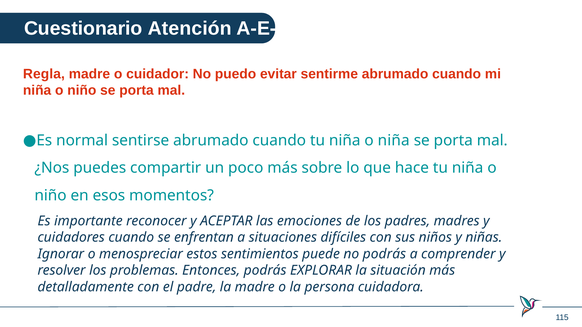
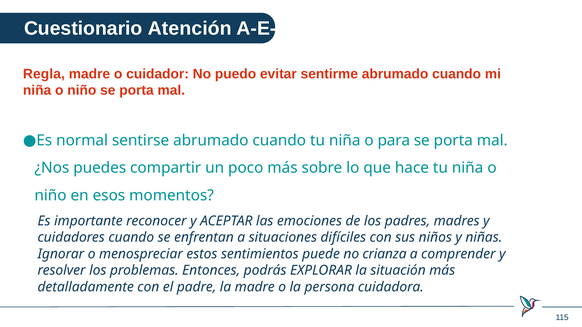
o niña: niña -> para
no podrás: podrás -> crianza
